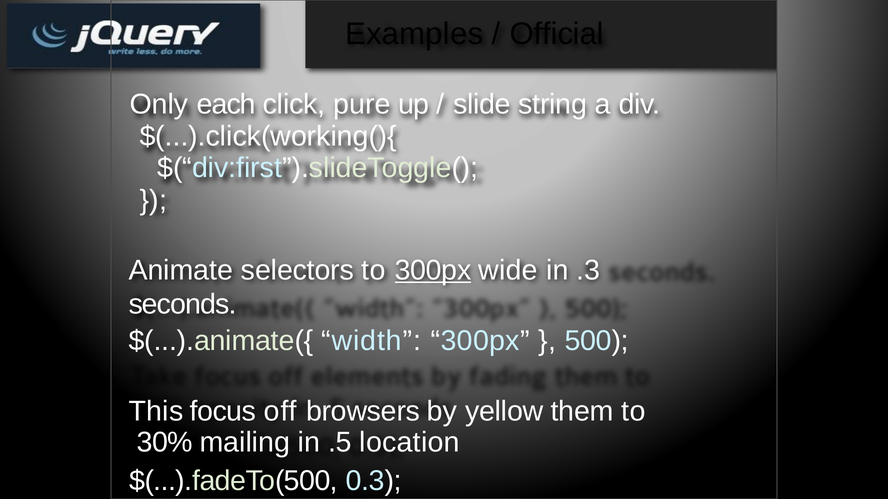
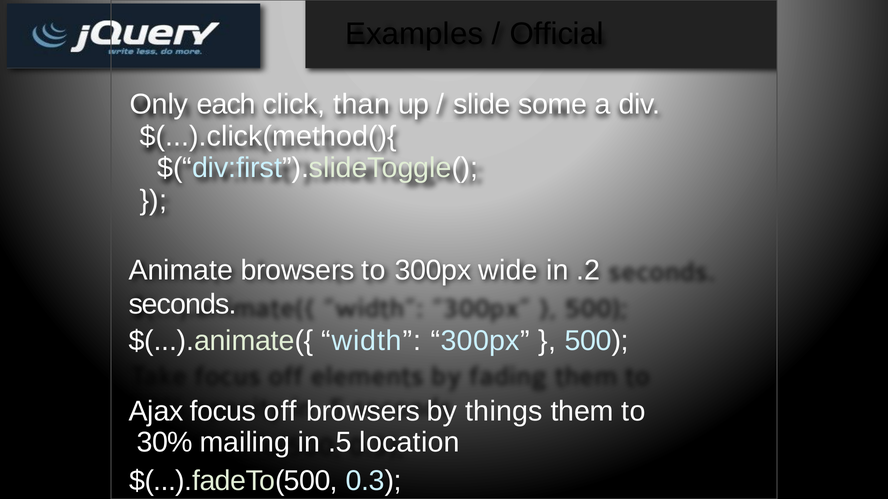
pure: pure -> than
string: string -> some
$(...).click(working(){: $(...).click(working(){ -> $(...).click(method(){
Animate selectors: selectors -> browsers
300px at (433, 270) underline: present -> none
.3: .3 -> .2
This: This -> Ajax
yellow: yellow -> things
